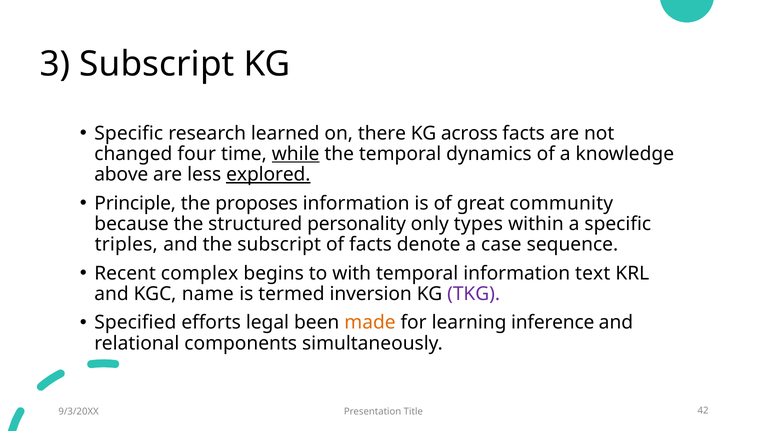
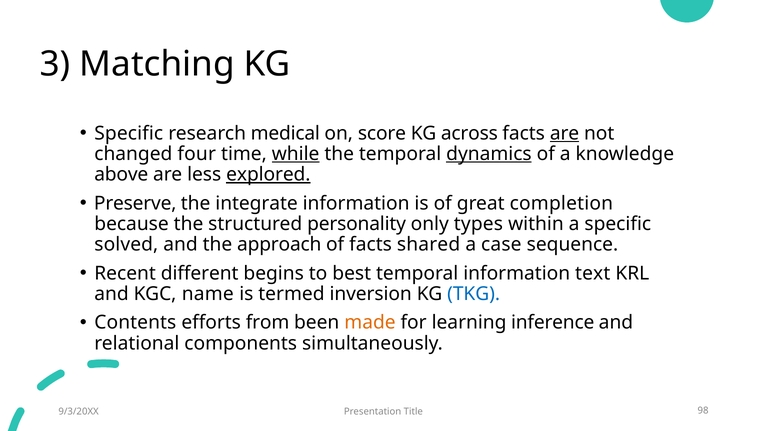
3 Subscript: Subscript -> Matching
learned: learned -> medical
there: there -> score
are at (565, 133) underline: none -> present
dynamics underline: none -> present
Principle: Principle -> Preserve
proposes: proposes -> integrate
community: community -> completion
triples: triples -> solved
the subscript: subscript -> approach
denote: denote -> shared
complex: complex -> different
with: with -> best
TKG colour: purple -> blue
Specified: Specified -> Contents
legal: legal -> from
42: 42 -> 98
